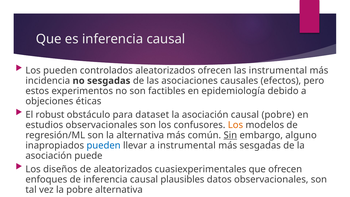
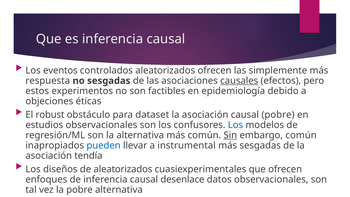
Los pueden: pueden -> eventos
las instrumental: instrumental -> simplemente
incidencia: incidencia -> respuesta
causales underline: none -> present
Los at (235, 125) colour: orange -> blue
embargo alguno: alguno -> común
puede: puede -> tendía
plausibles: plausibles -> desenlace
